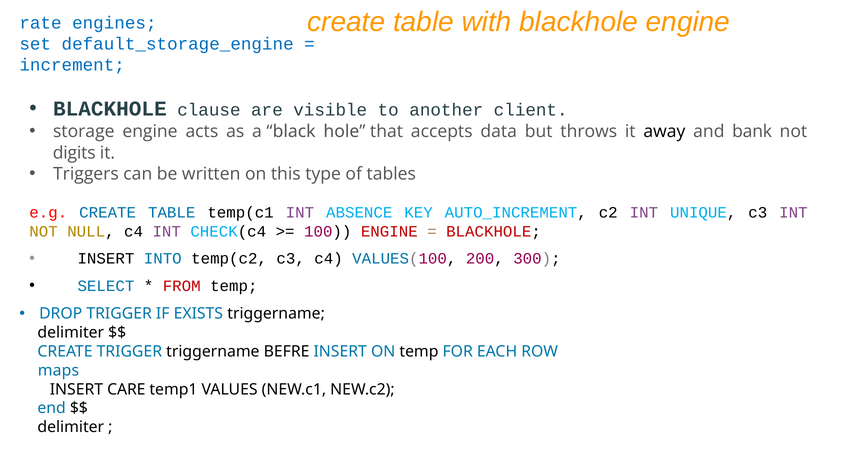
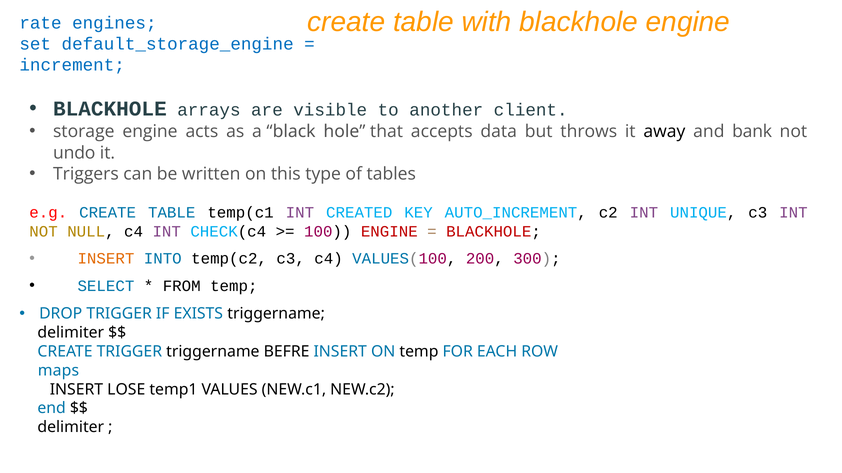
clause: clause -> arrays
digits: digits -> undo
ABSENCE: ABSENCE -> CREATED
INSERT at (106, 259) colour: black -> orange
FROM colour: red -> black
CARE: CARE -> LOSE
